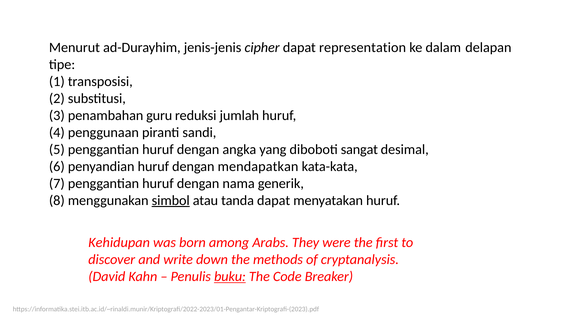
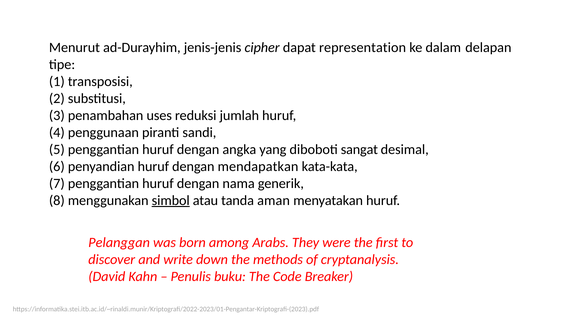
guru: guru -> uses
tanda dapat: dapat -> aman
Kehidupan: Kehidupan -> Pelanggan
buku underline: present -> none
